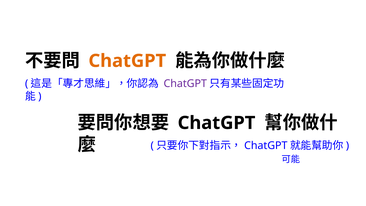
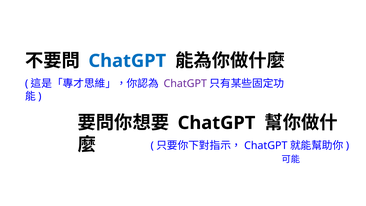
ChatGPT at (127, 61) colour: orange -> blue
